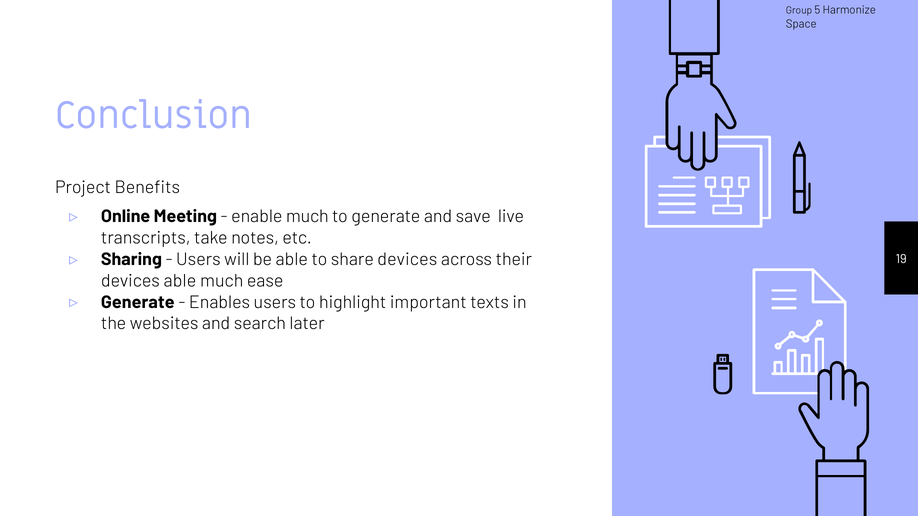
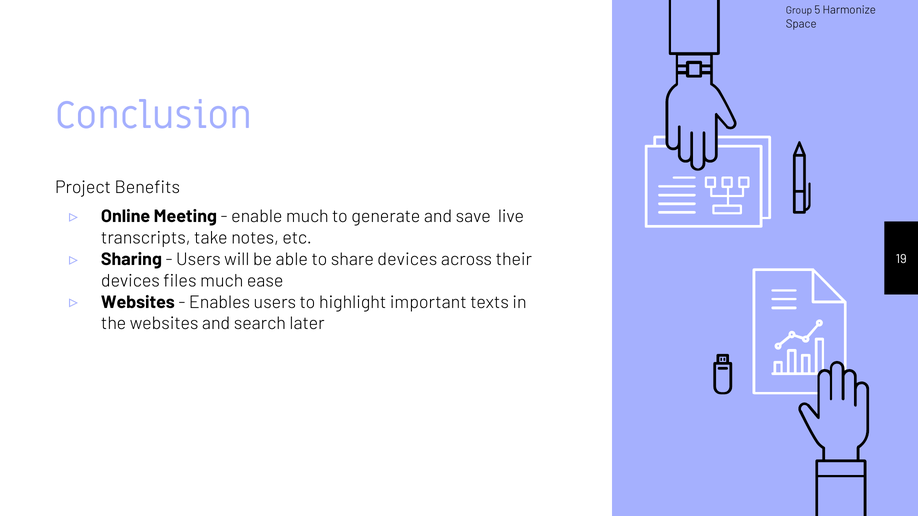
devices able: able -> files
Generate at (138, 302): Generate -> Websites
